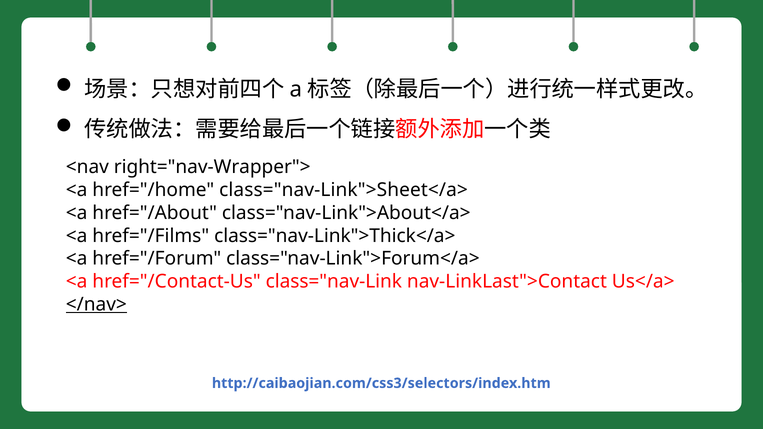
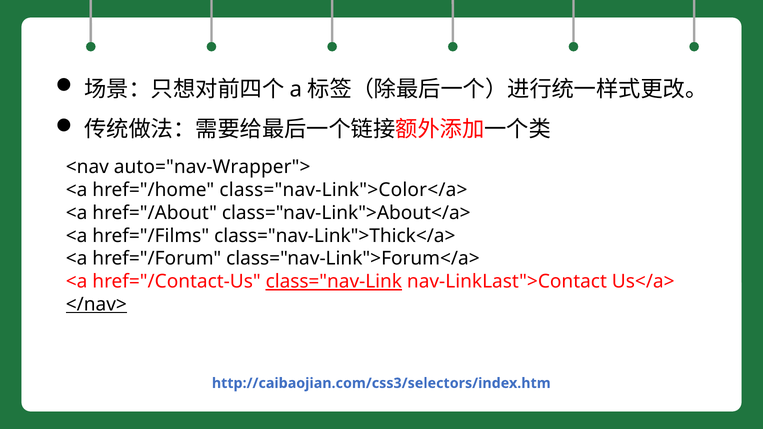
right="nav-Wrapper">: right="nav-Wrapper"> -> auto="nav-Wrapper">
class="nav-Link">Sheet</a>: class="nav-Link">Sheet</a> -> class="nav-Link">Color</a>
class="nav-Link underline: none -> present
